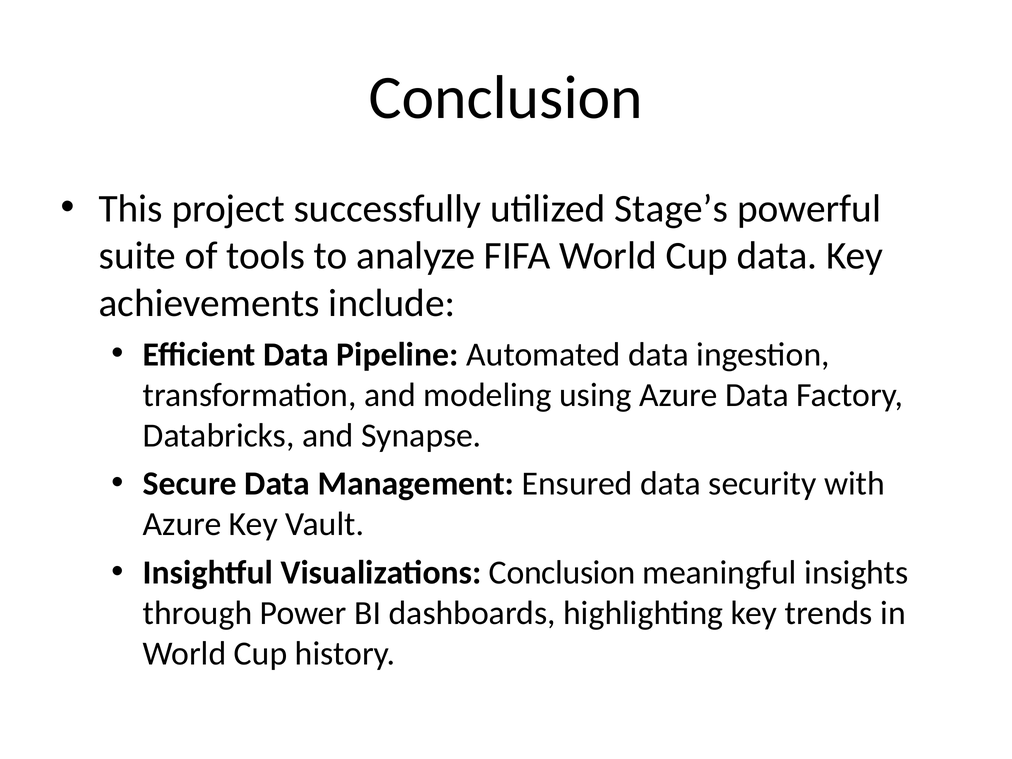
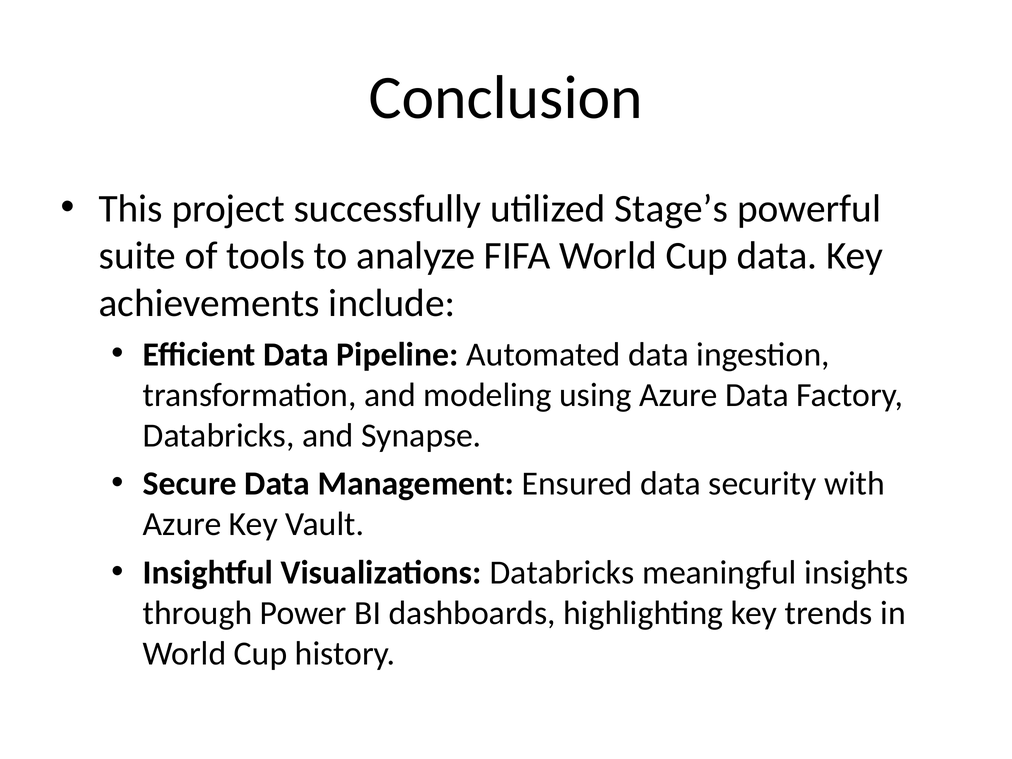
Visualizations Conclusion: Conclusion -> Databricks
